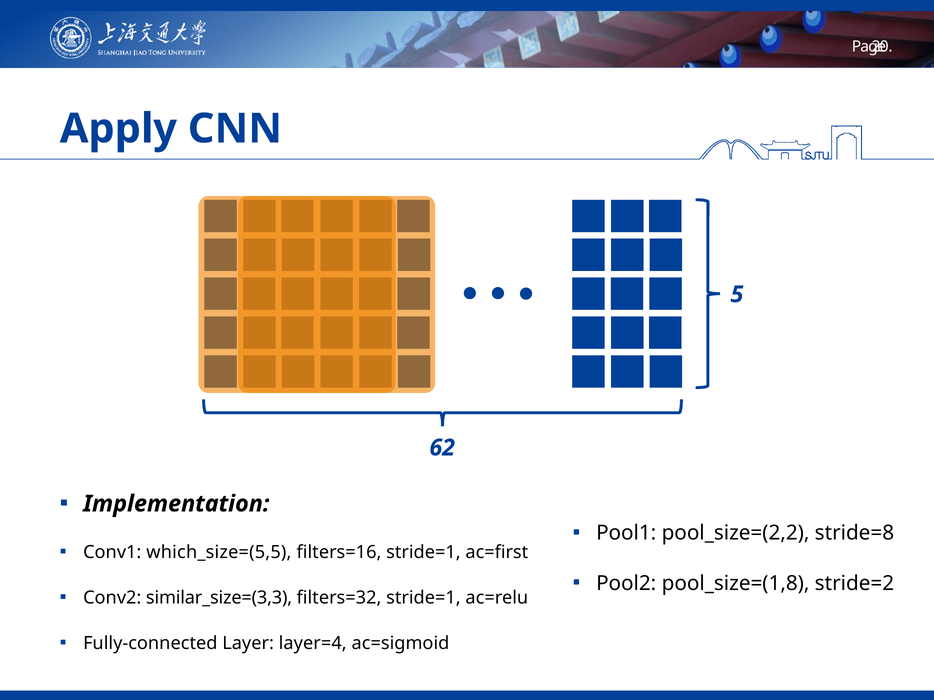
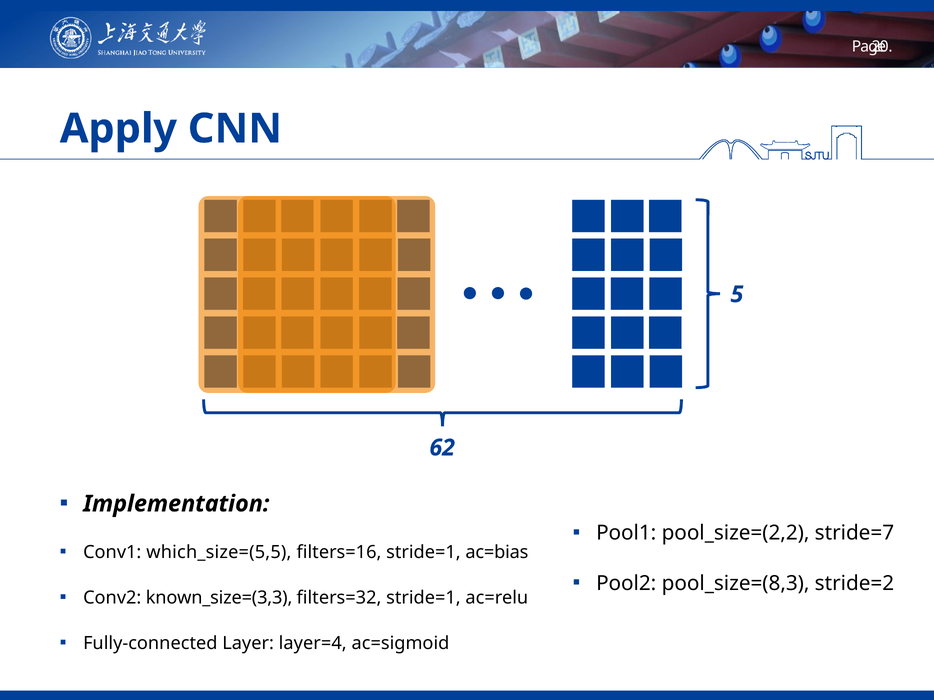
stride=8: stride=8 -> stride=7
ac=first: ac=first -> ac=bias
pool_size=(1,8: pool_size=(1,8 -> pool_size=(8,3
similar_size=(3,3: similar_size=(3,3 -> known_size=(3,3
